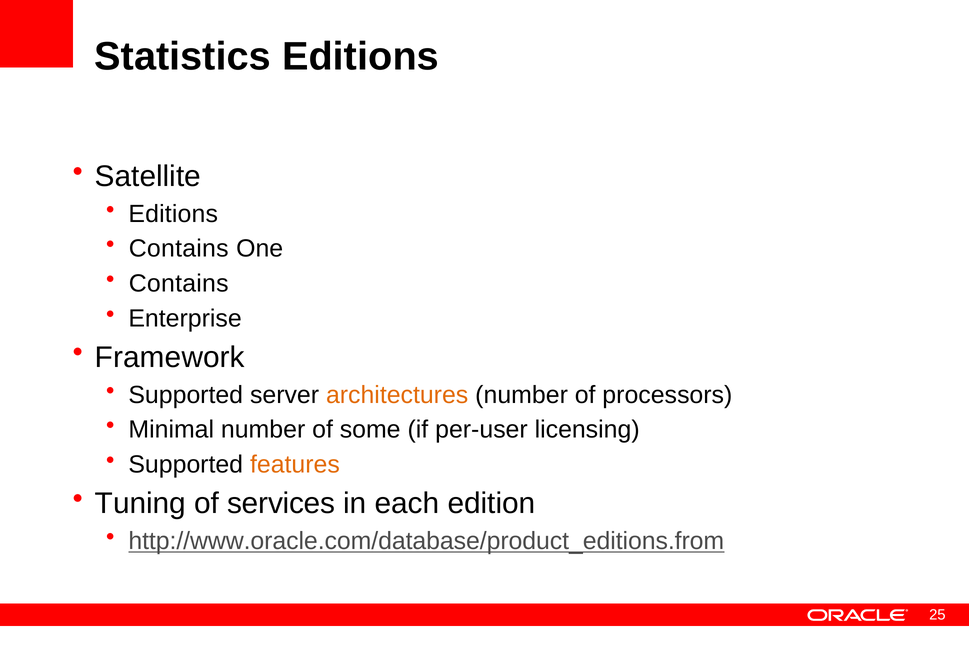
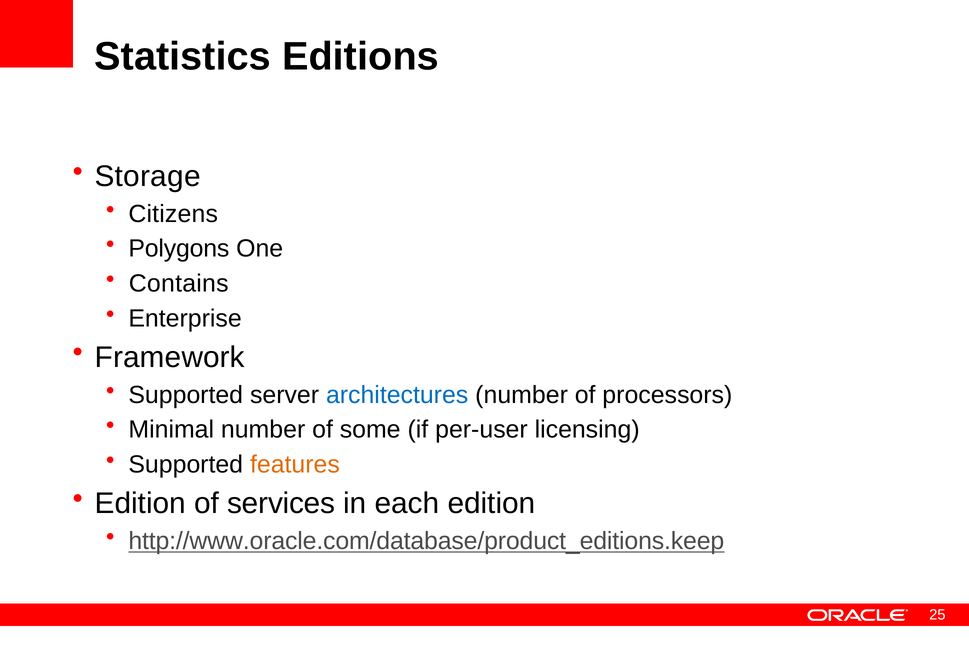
Satellite: Satellite -> Storage
Editions at (173, 214): Editions -> Citizens
Contains at (179, 249): Contains -> Polygons
architectures colour: orange -> blue
Tuning at (140, 504): Tuning -> Edition
http://www.oracle.com/database/product_editions.from: http://www.oracle.com/database/product_editions.from -> http://www.oracle.com/database/product_editions.keep
